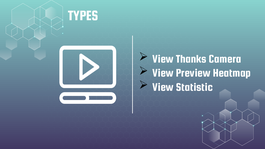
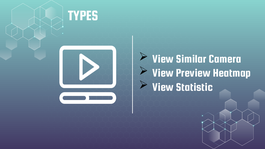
Thanks: Thanks -> Similar
